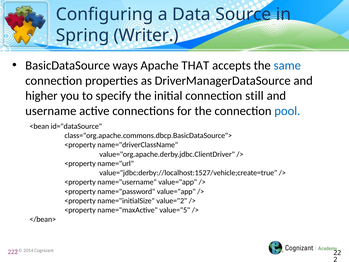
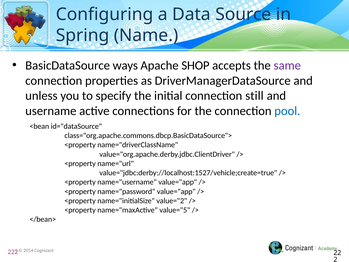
Writer: Writer -> Name
THAT: THAT -> SHOP
same colour: blue -> purple
higher: higher -> unless
